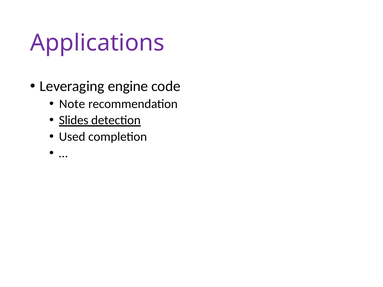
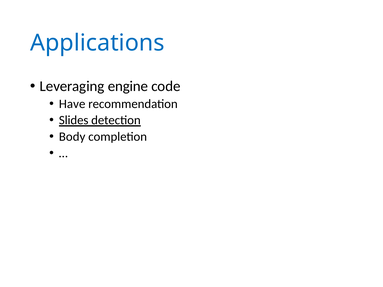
Applications colour: purple -> blue
Note: Note -> Have
Used: Used -> Body
